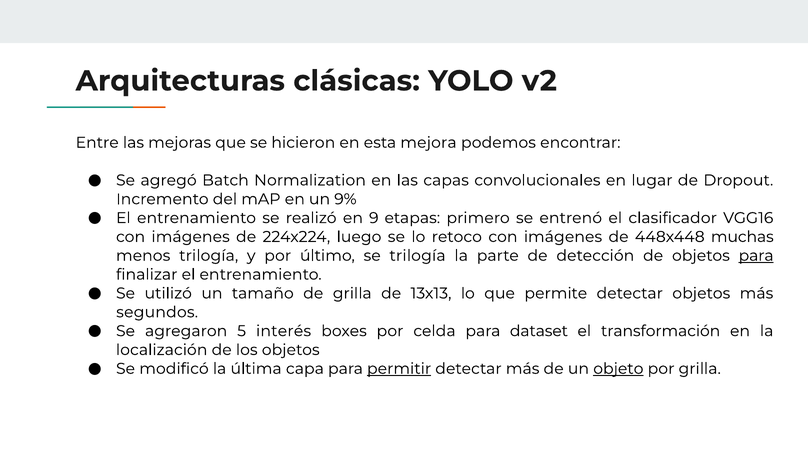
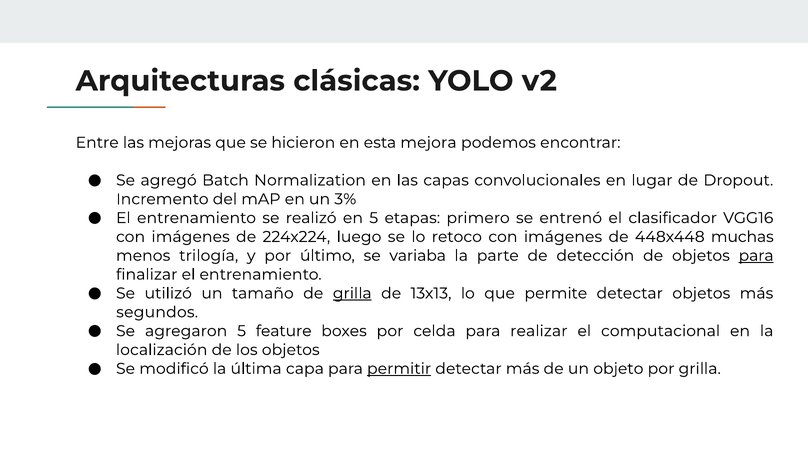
9%: 9% -> 3%
en 9: 9 -> 5
se trilogía: trilogía -> variaba
grilla at (352, 294) underline: none -> present
interés: interés -> feature
dataset: dataset -> realizar
transformación: transformación -> computacional
objeto underline: present -> none
